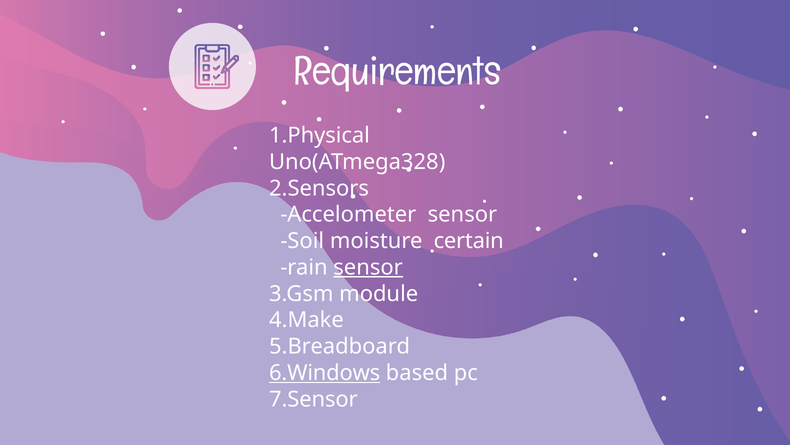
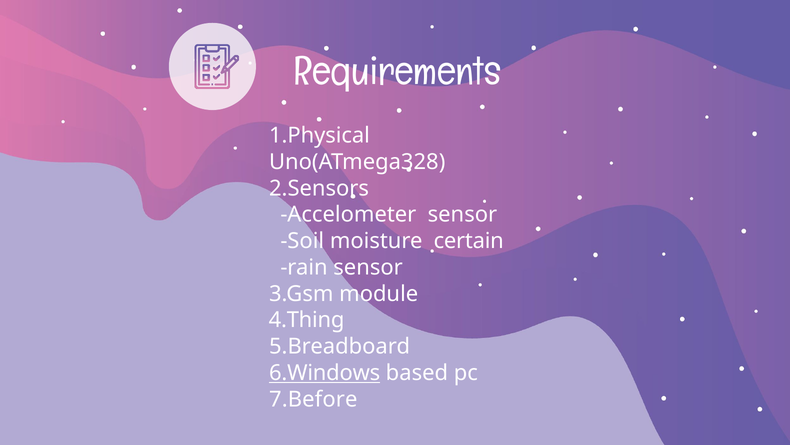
sensor at (368, 267) underline: present -> none
4.Make: 4.Make -> 4.Thing
7.Sensor: 7.Sensor -> 7.Before
